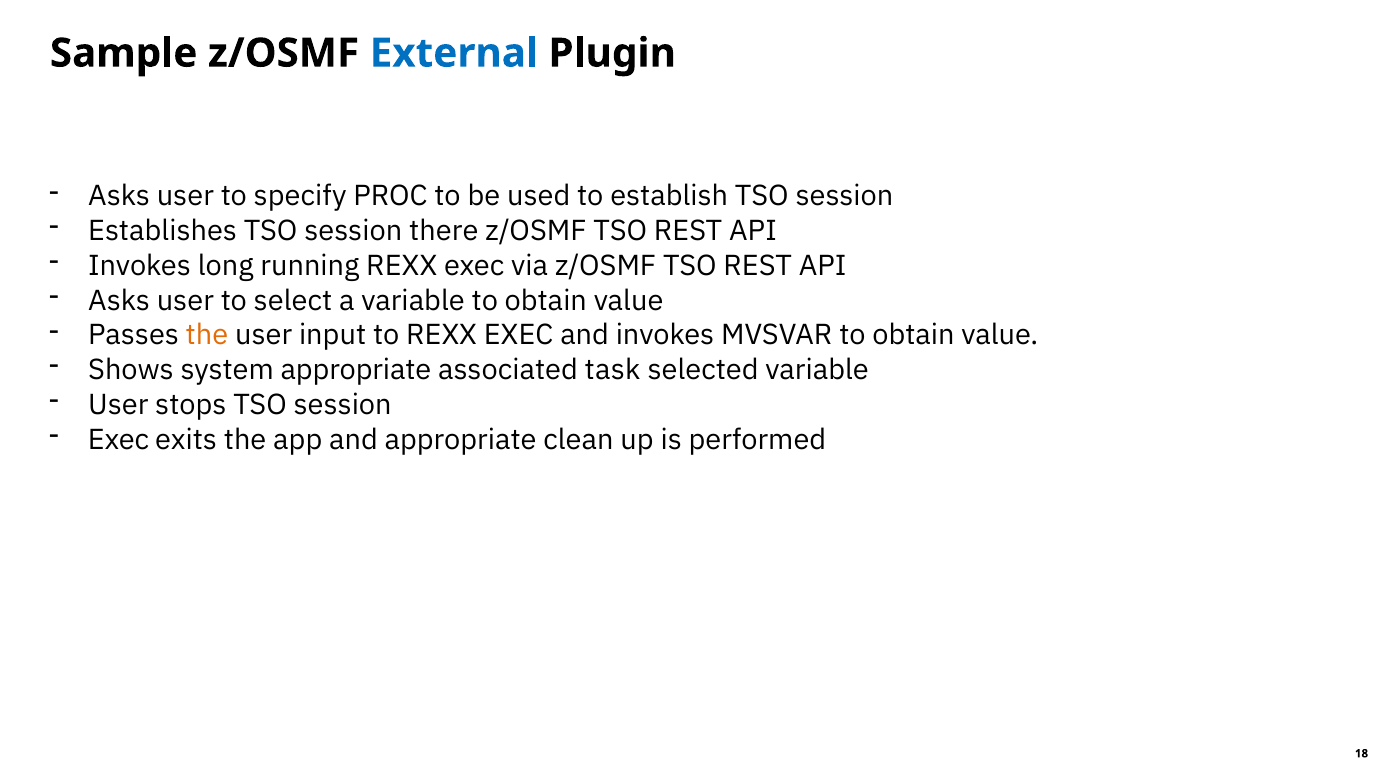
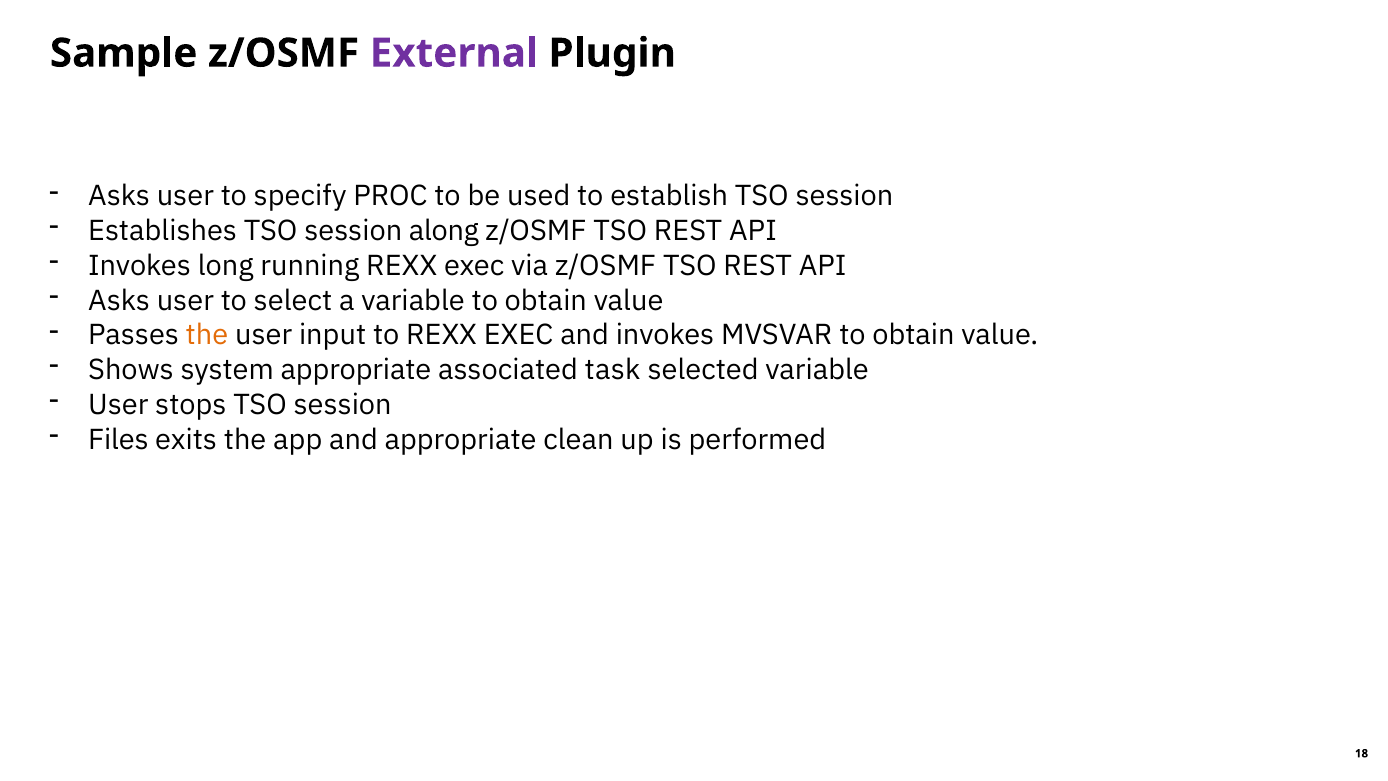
External colour: blue -> purple
there: there -> along
Exec at (119, 439): Exec -> Files
